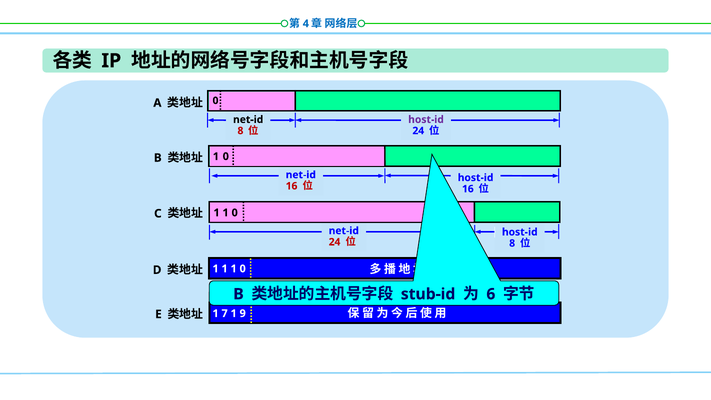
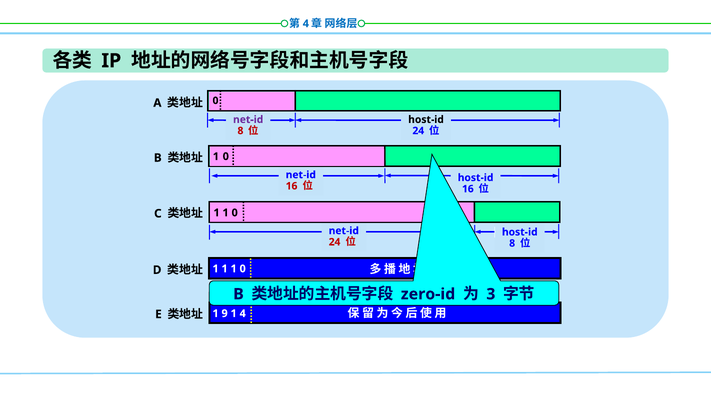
net-id at (248, 120) colour: black -> purple
host-id at (426, 120) colour: purple -> black
stub-id: stub-id -> zero-id
6: 6 -> 3
7: 7 -> 9
1 9: 9 -> 4
